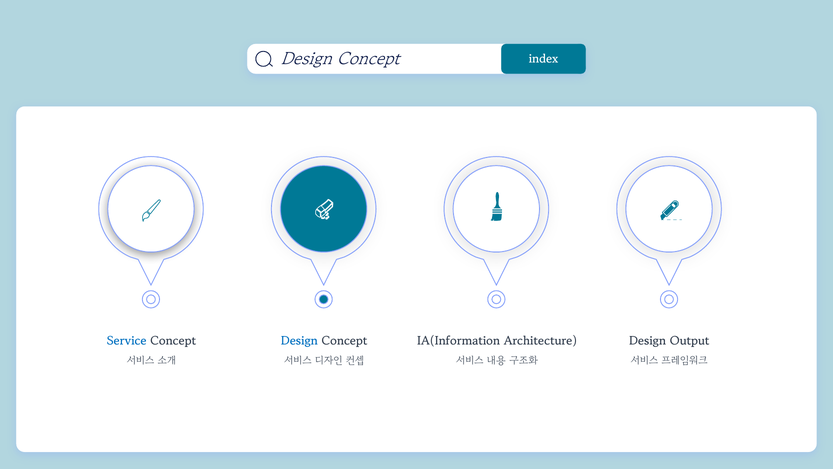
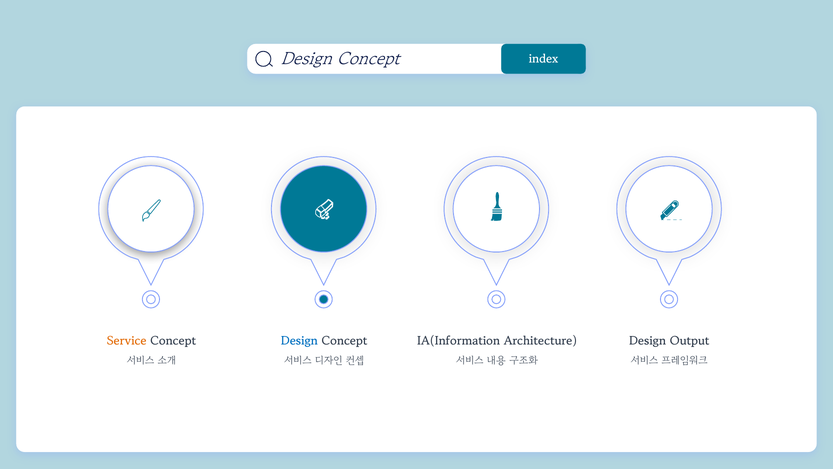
Service colour: blue -> orange
